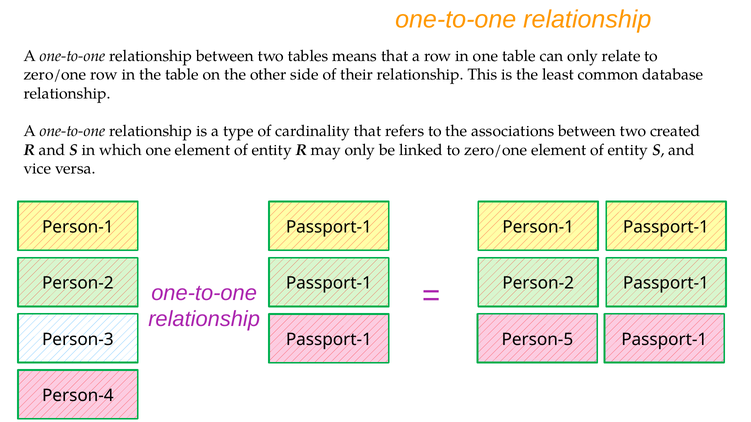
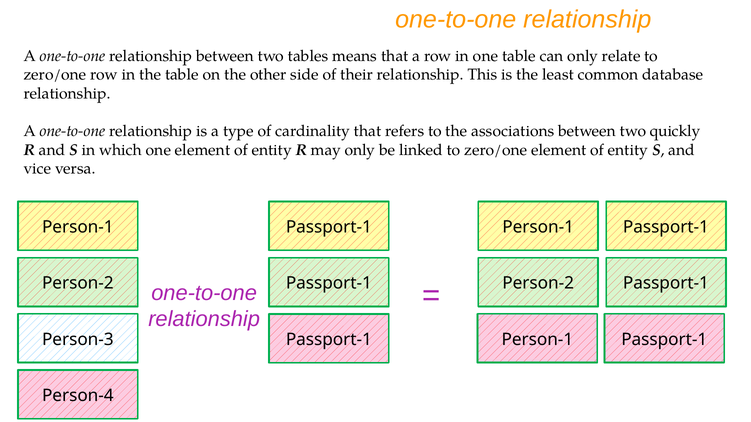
created: created -> quickly
Person-3 Passport-1 Person-5: Person-5 -> Person-1
